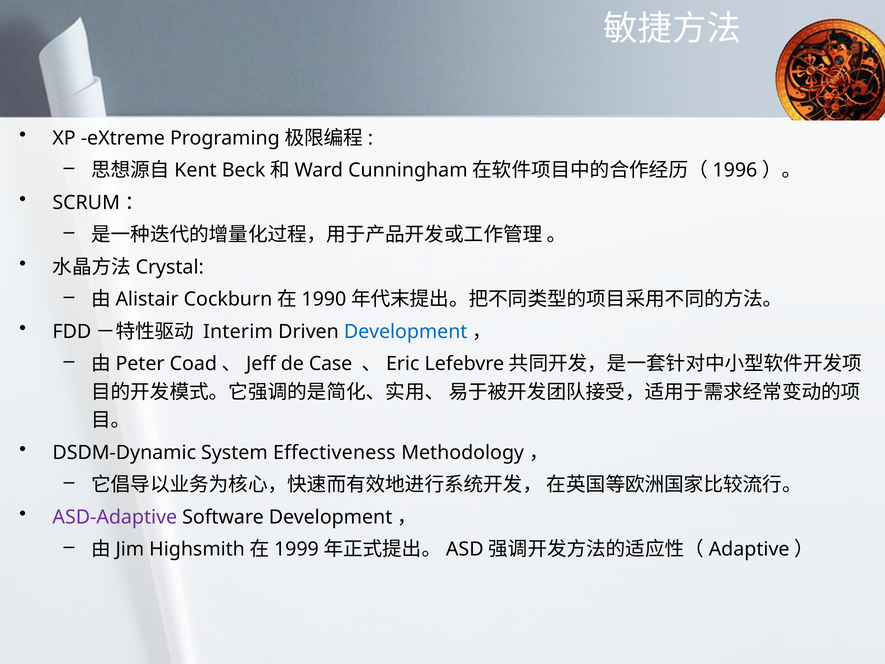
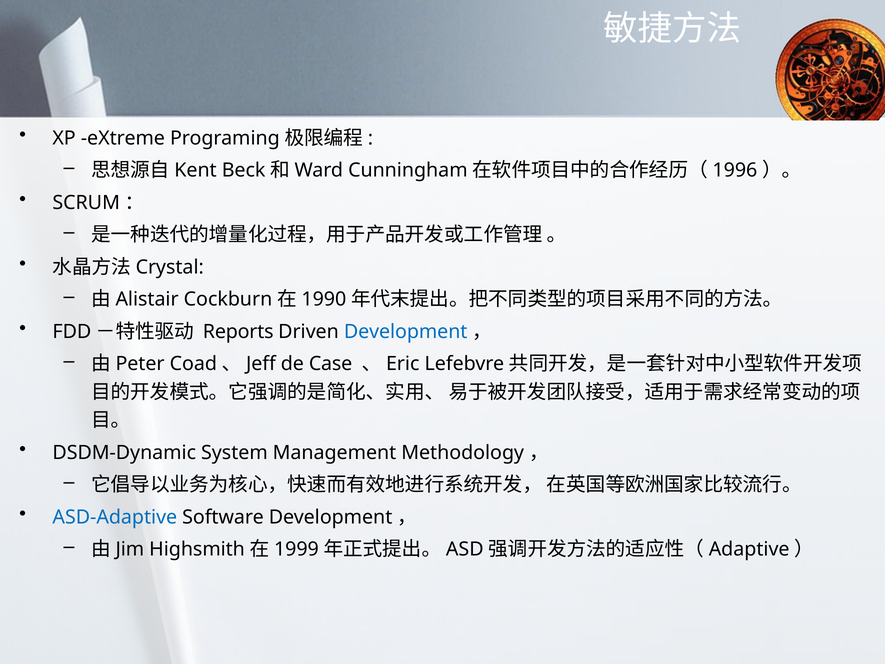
Interim: Interim -> Reports
Effectiveness: Effectiveness -> Management
ASD-Adaptive colour: purple -> blue
